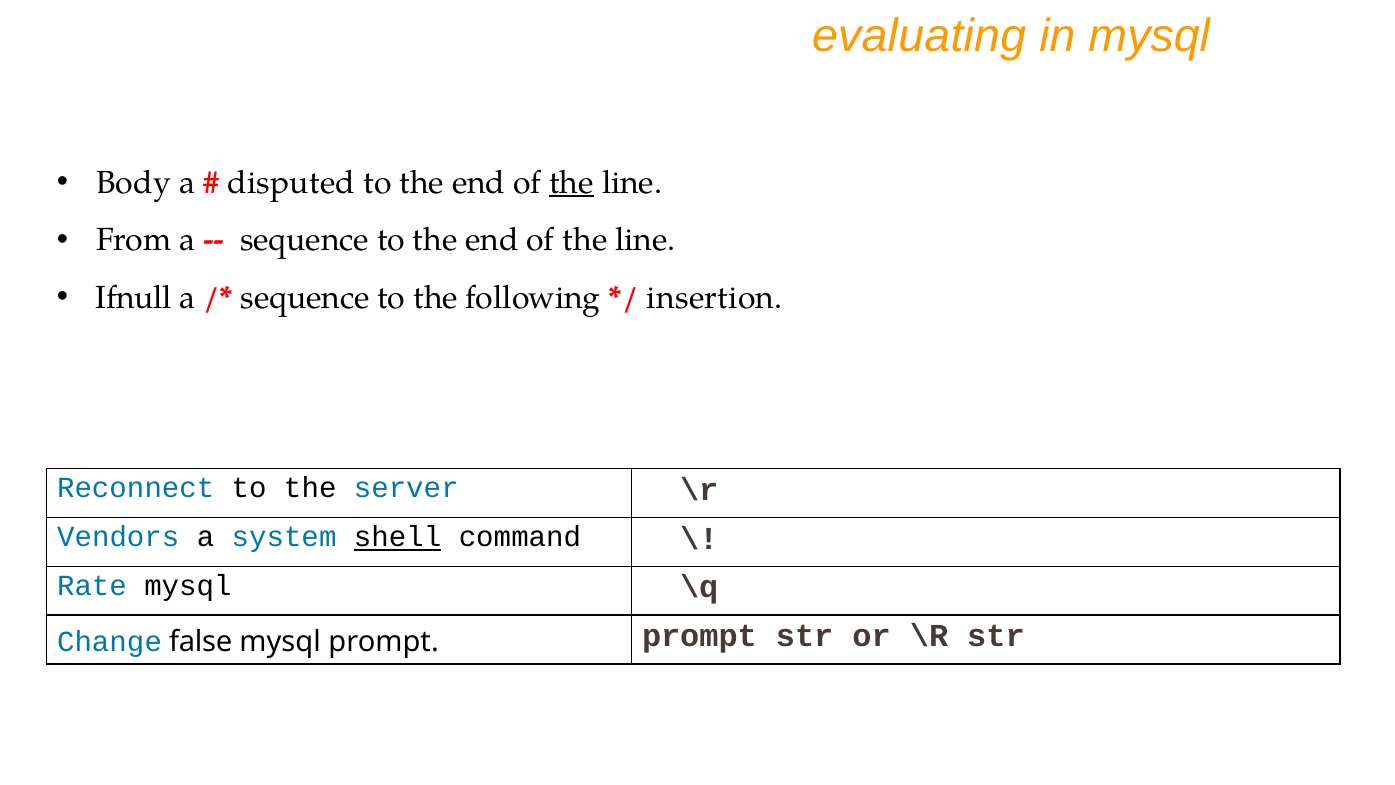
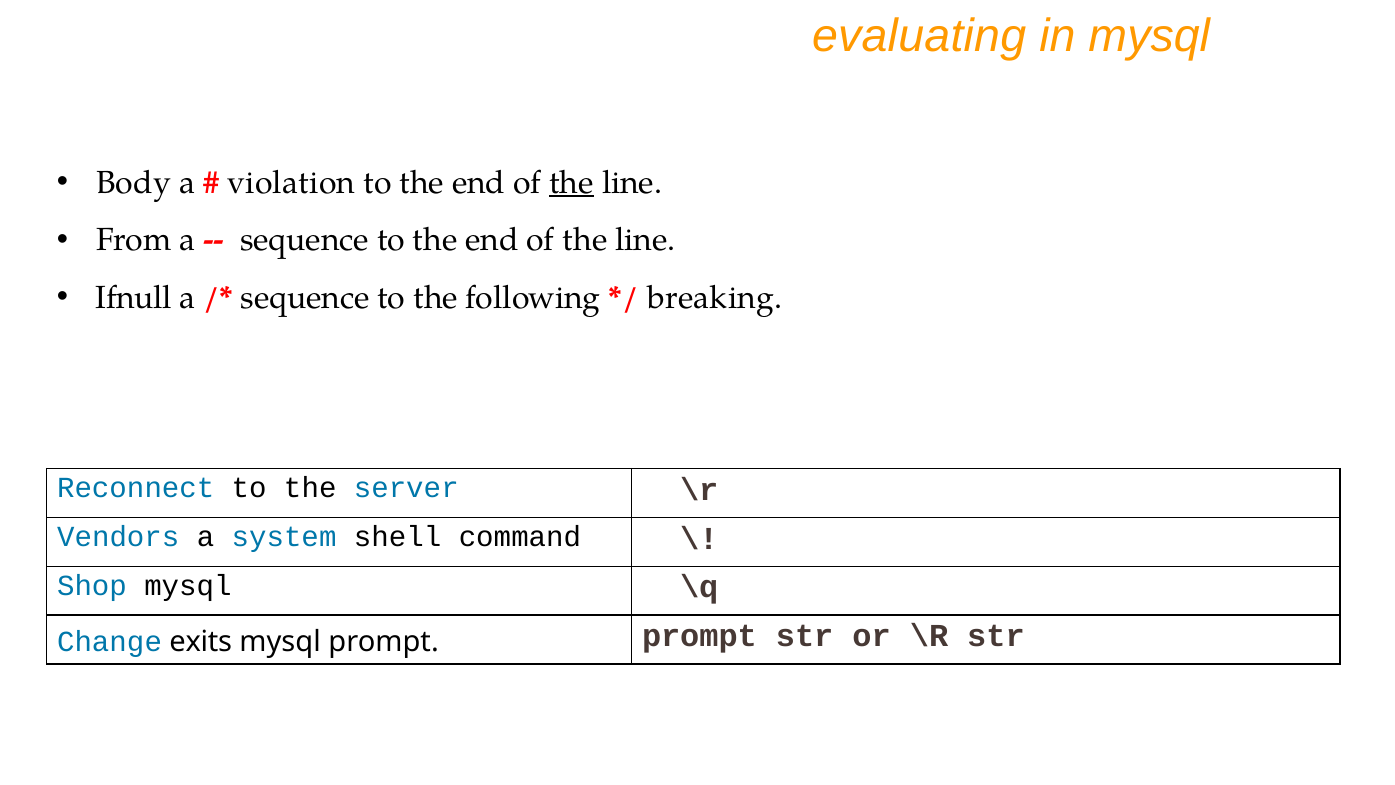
disputed: disputed -> violation
insertion: insertion -> breaking
shell underline: present -> none
Rate: Rate -> Shop
false: false -> exits
